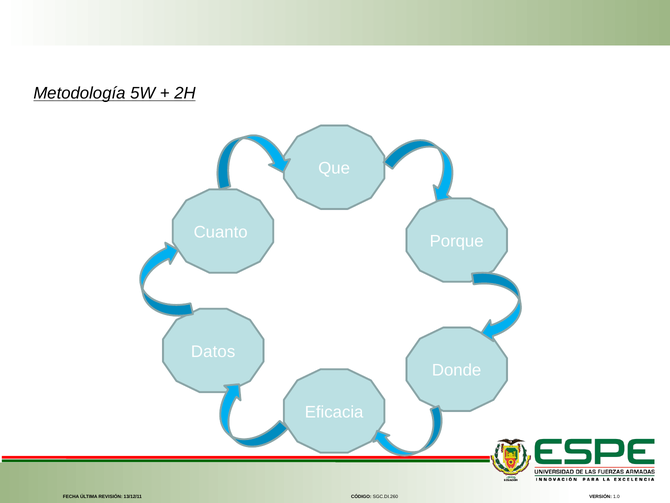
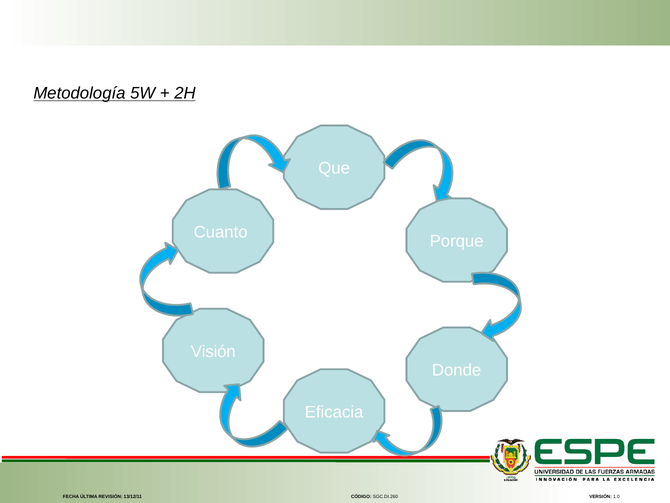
Datos: Datos -> Visión
